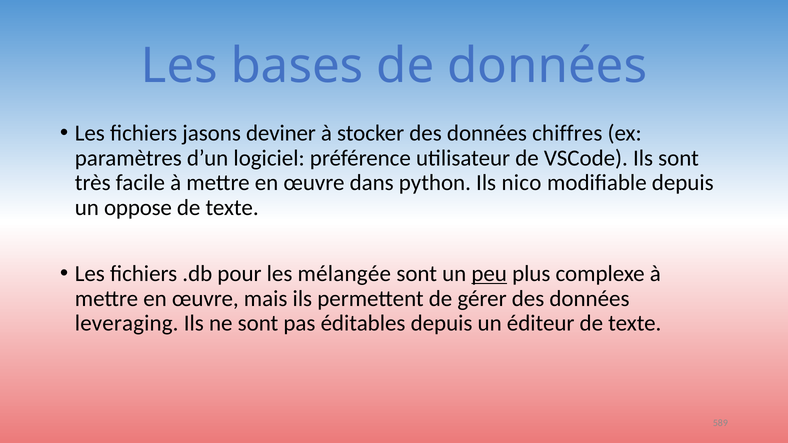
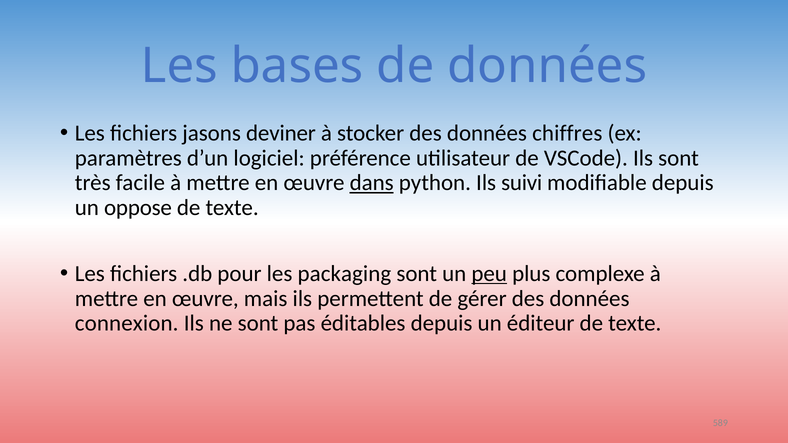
dans underline: none -> present
nico: nico -> suivi
mélangée: mélangée -> packaging
leveraging: leveraging -> connexion
